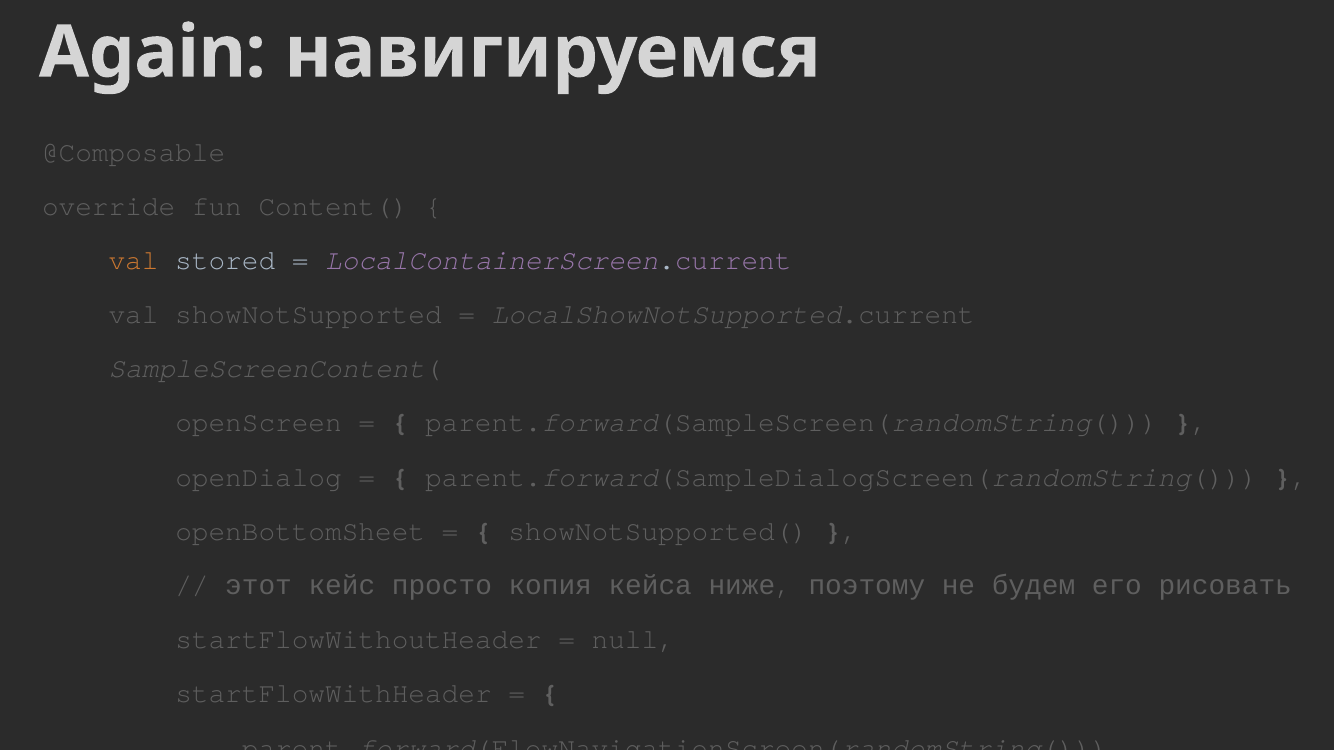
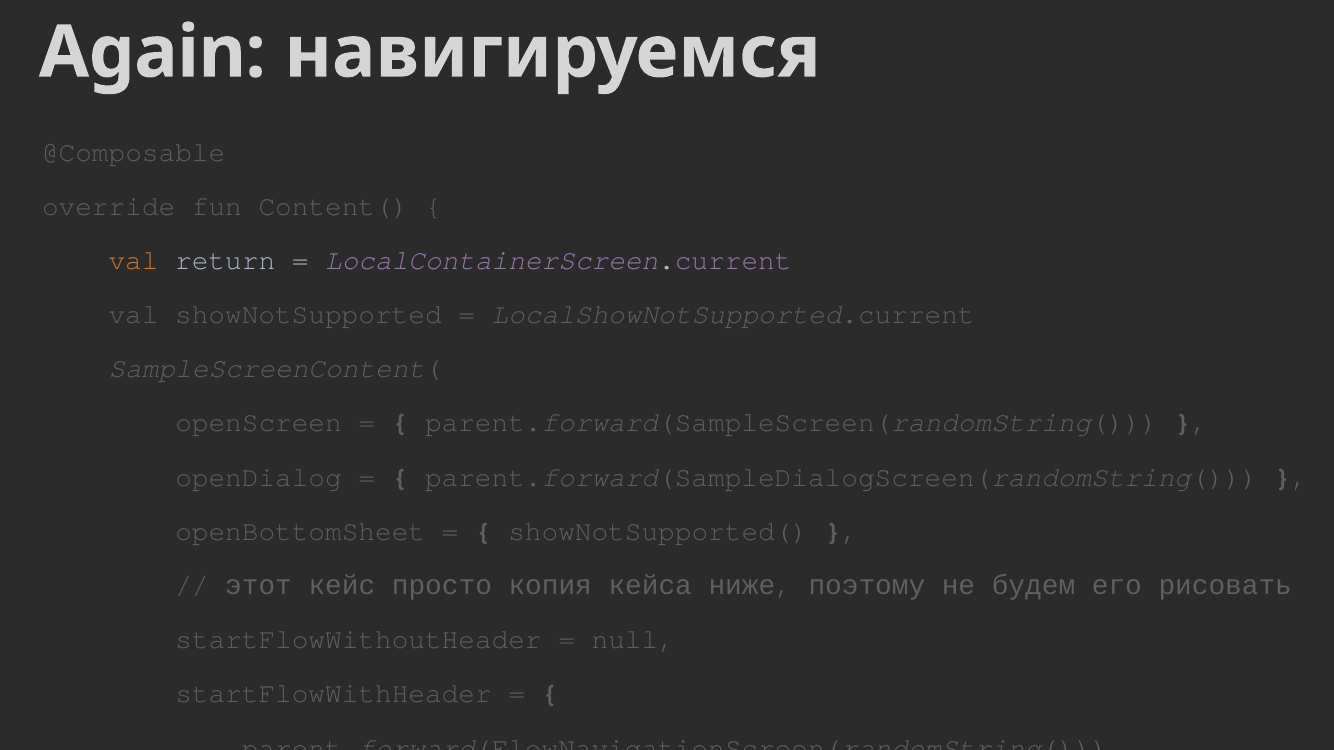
stored: stored -> return
